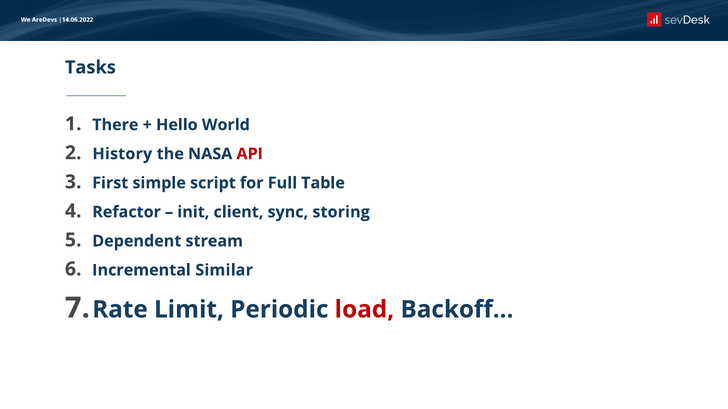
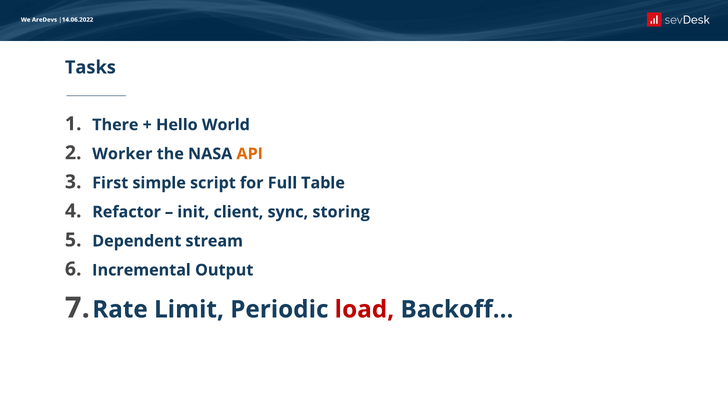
History: History -> Worker
API colour: red -> orange
Similar: Similar -> Output
